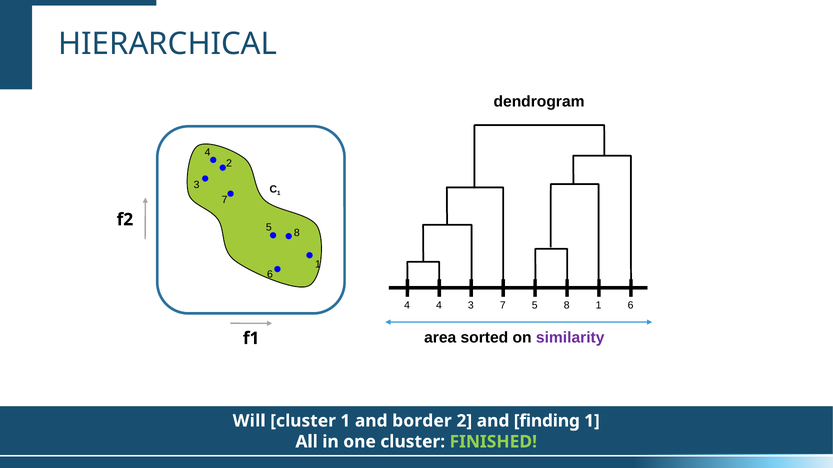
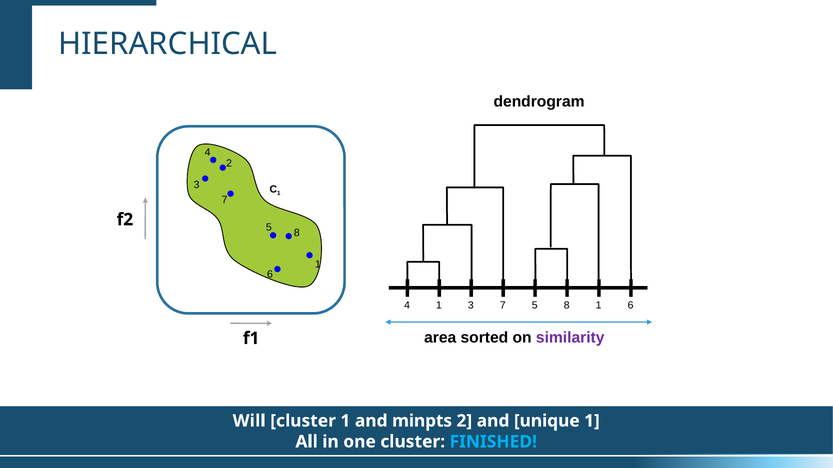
4 4: 4 -> 1
border: border -> minpts
finding: finding -> unique
FINISHED colour: light green -> light blue
